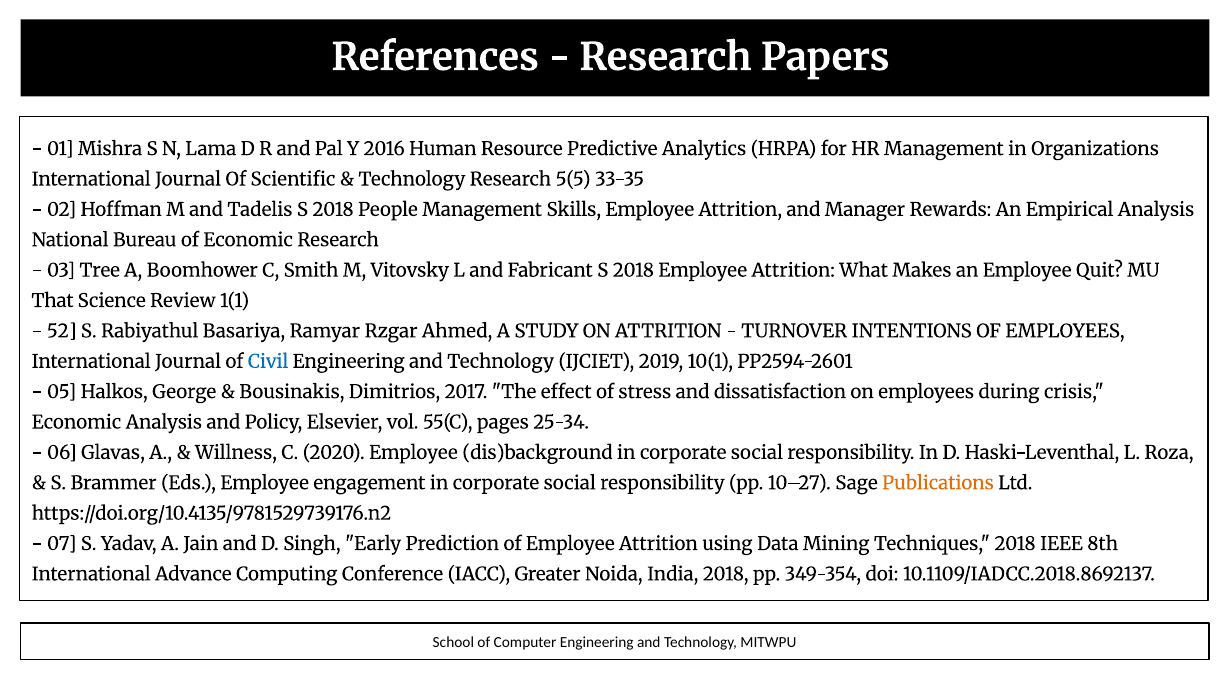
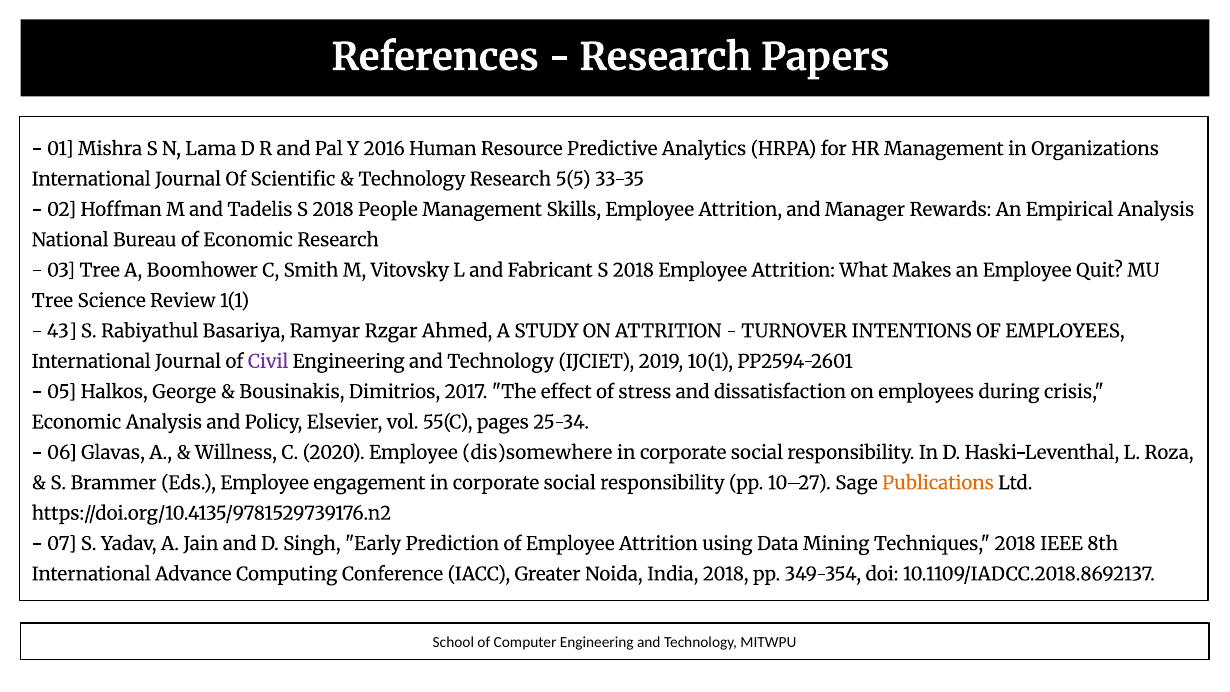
That at (53, 301): That -> Tree
52: 52 -> 43
Civil colour: blue -> purple
dis)background: dis)background -> dis)somewhere
